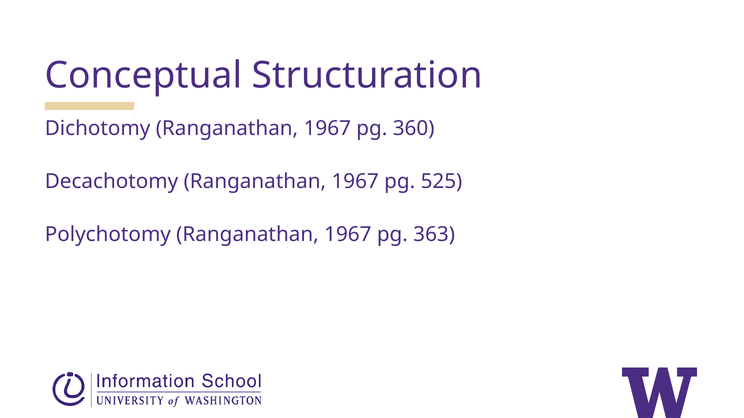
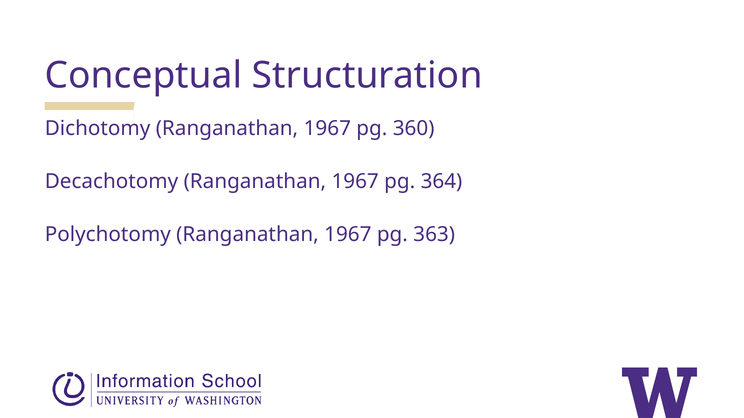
525: 525 -> 364
